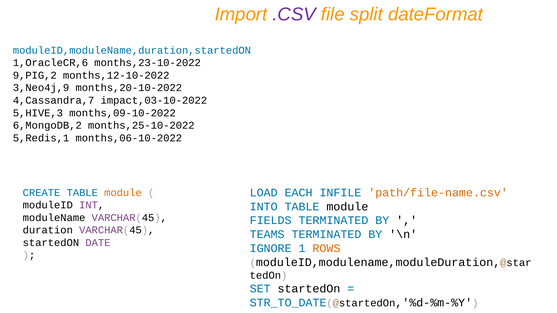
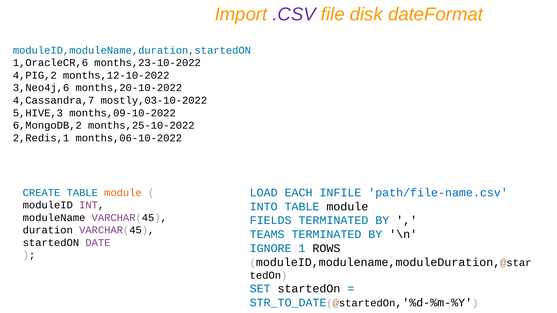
split: split -> disk
9,PIG,2: 9,PIG,2 -> 4,PIG,2
3,Neo4j,9: 3,Neo4j,9 -> 3,Neo4j,6
impact,03-10-2022: impact,03-10-2022 -> mostly,03-10-2022
5,Redis,1: 5,Redis,1 -> 2,Redis,1
path/file-name.csv colour: orange -> blue
ROWS colour: orange -> black
